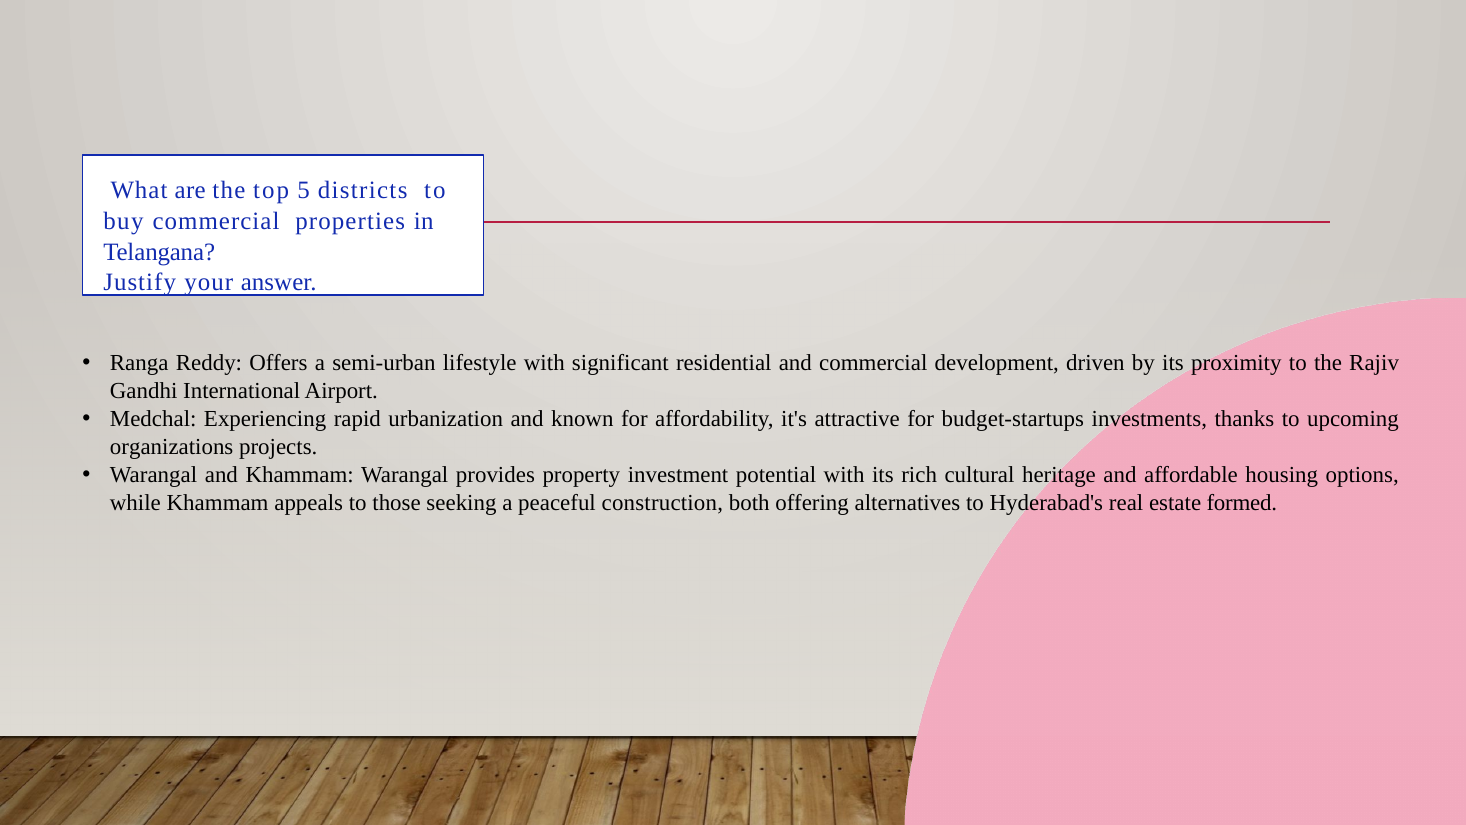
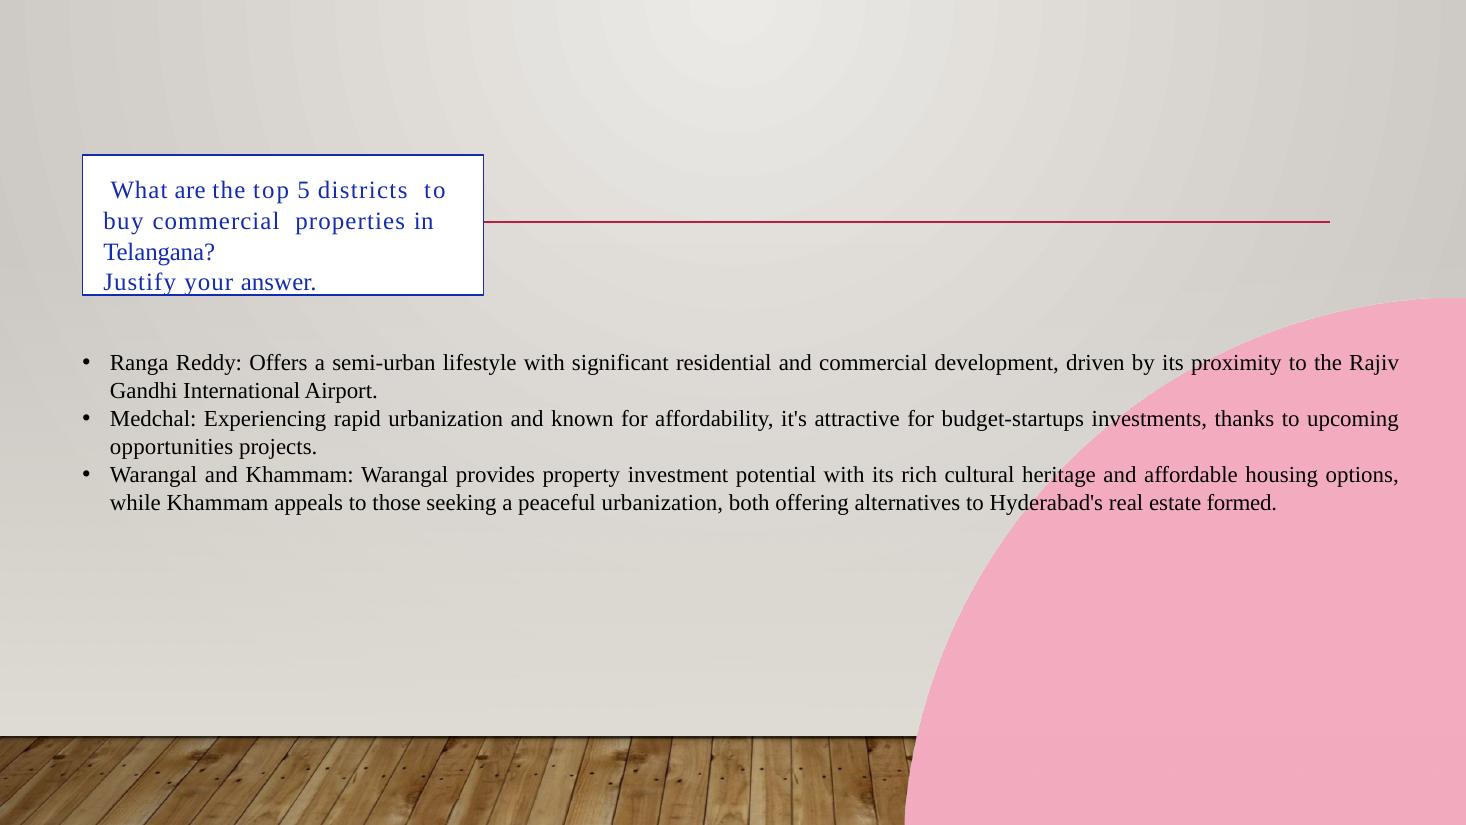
organizations: organizations -> opportunities
peaceful construction: construction -> urbanization
